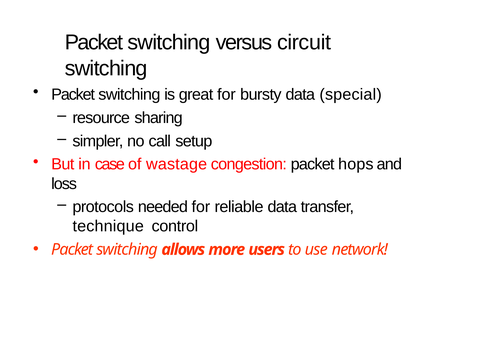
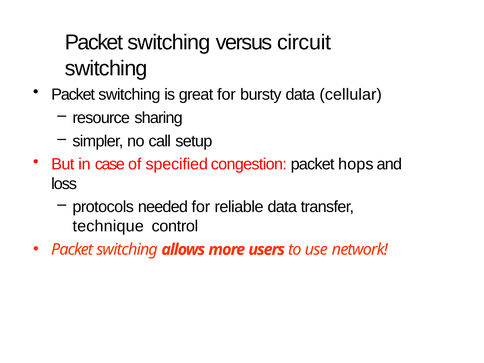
special: special -> cellular
wastage: wastage -> specified
